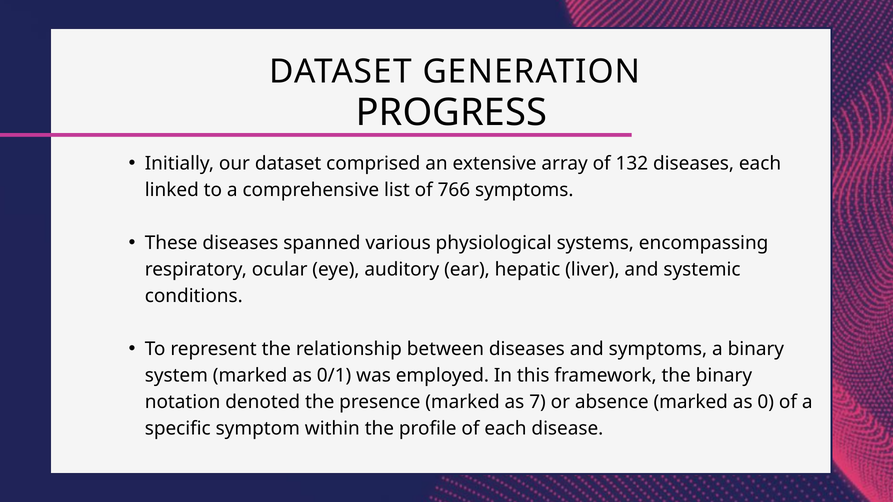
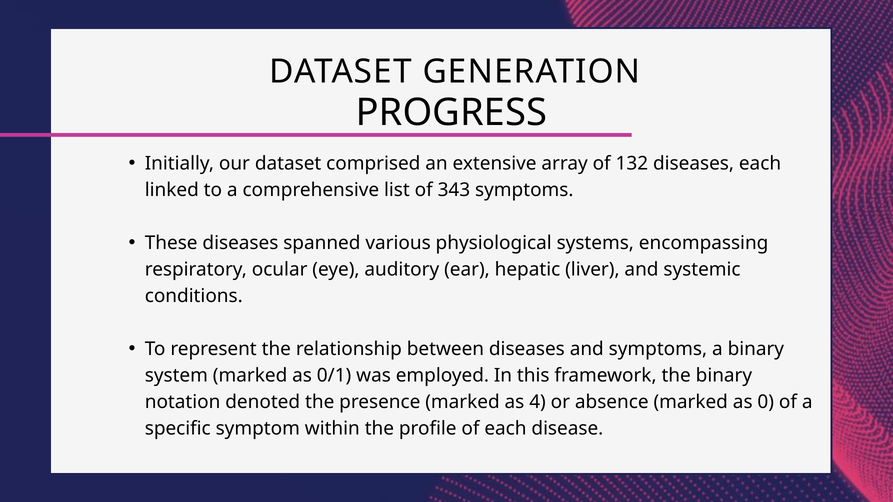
766: 766 -> 343
7: 7 -> 4
